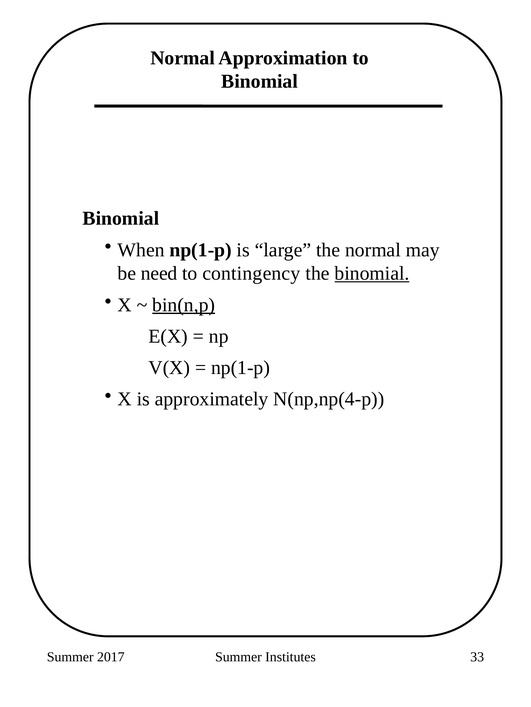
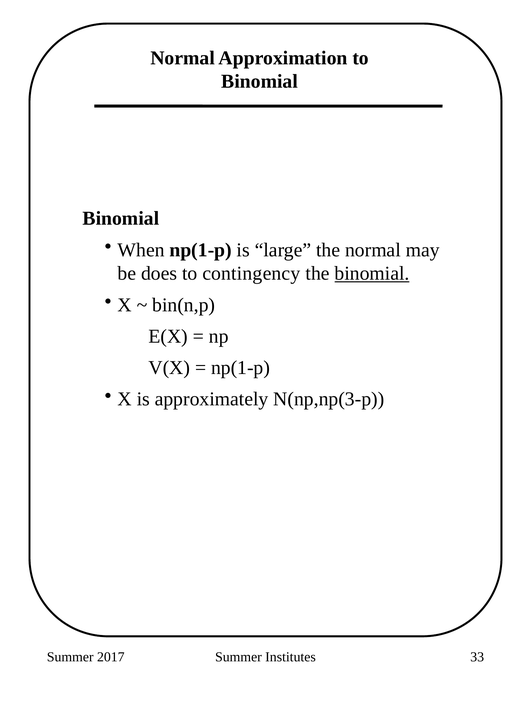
need: need -> does
bin(n,p underline: present -> none
N(np,np(4-p: N(np,np(4-p -> N(np,np(3-p
